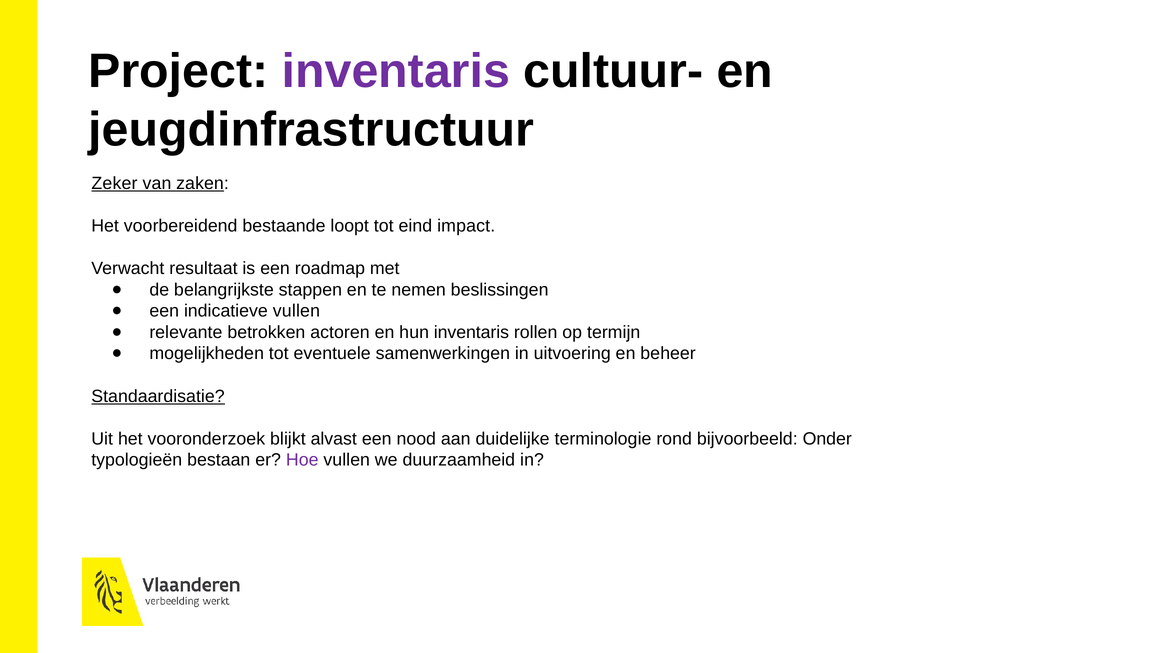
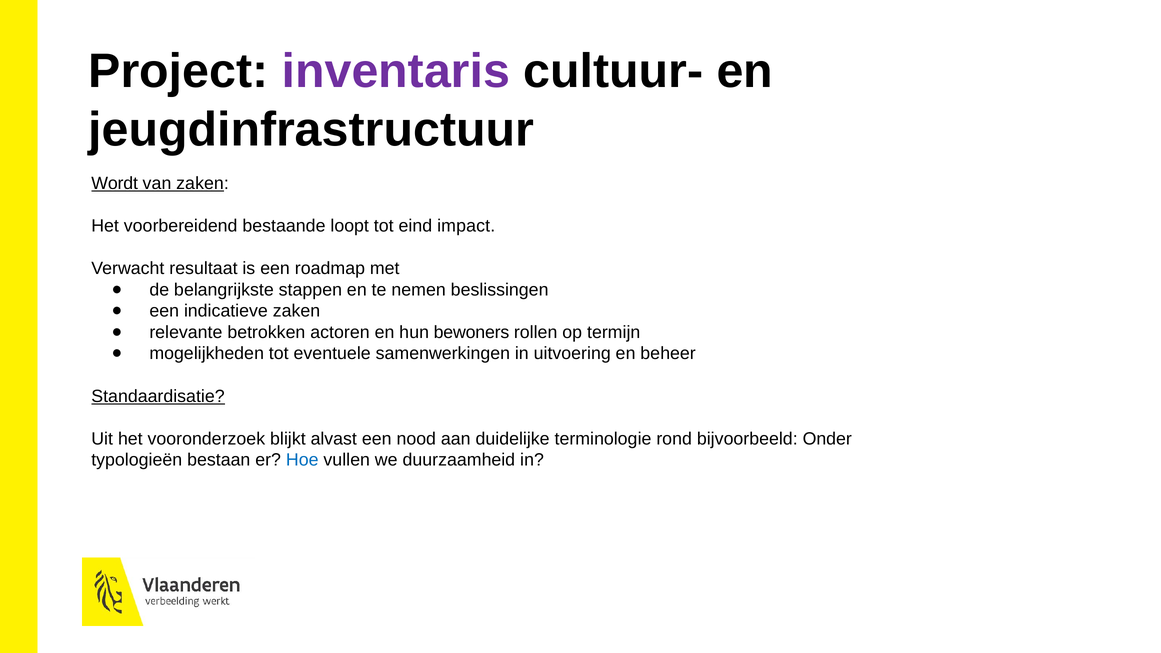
Zeker: Zeker -> Wordt
indicatieve vullen: vullen -> zaken
hun inventaris: inventaris -> bewoners
Hoe colour: purple -> blue
